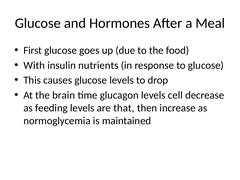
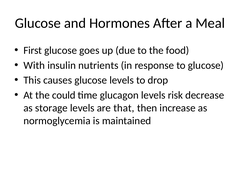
brain: brain -> could
cell: cell -> risk
feeding: feeding -> storage
